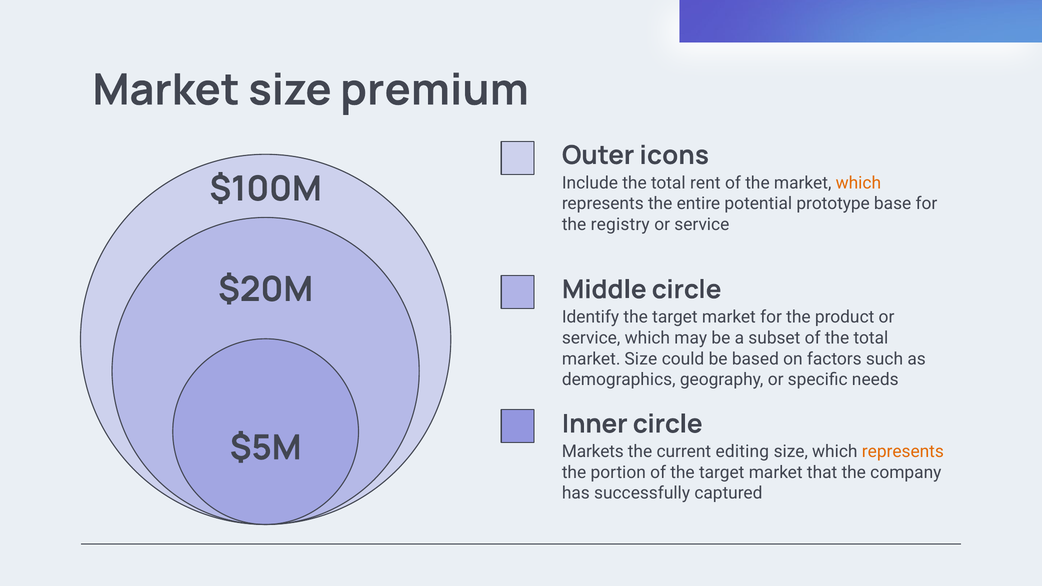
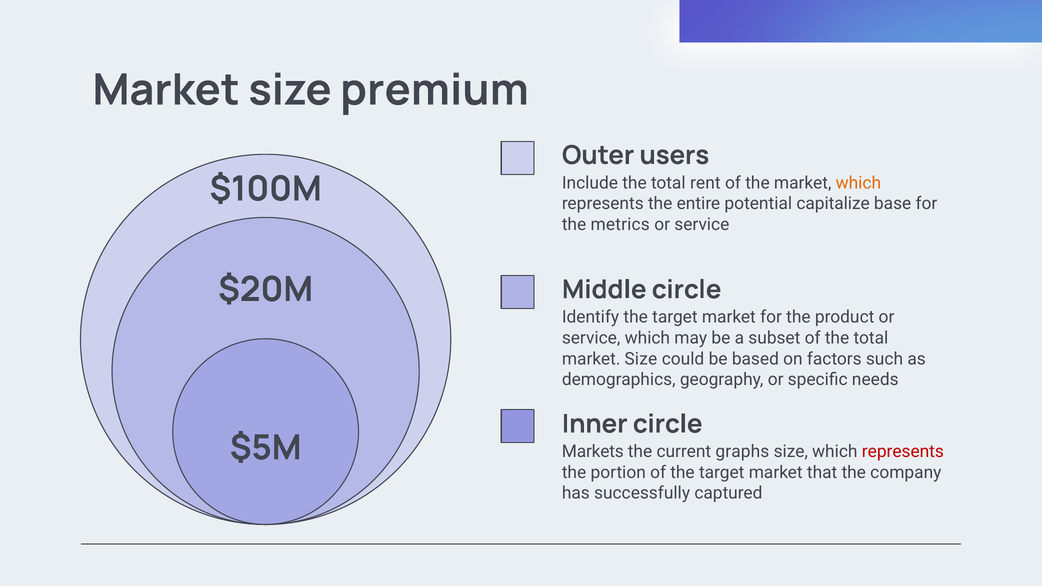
icons: icons -> users
prototype: prototype -> capitalize
registry: registry -> metrics
editing: editing -> graphs
represents at (903, 452) colour: orange -> red
